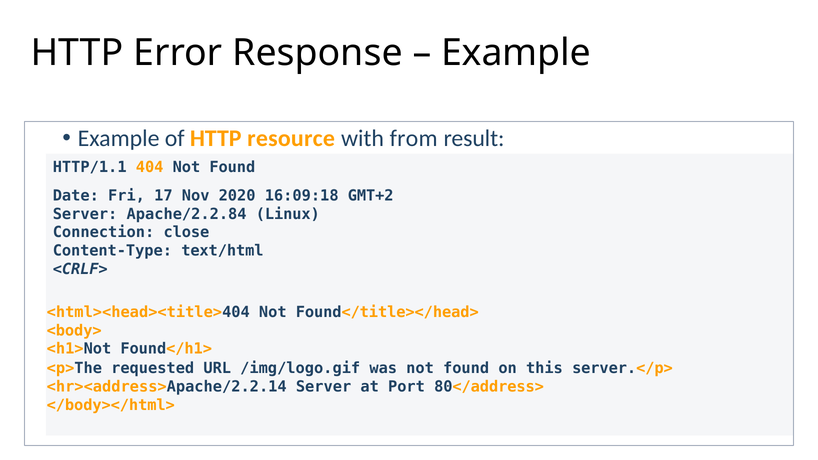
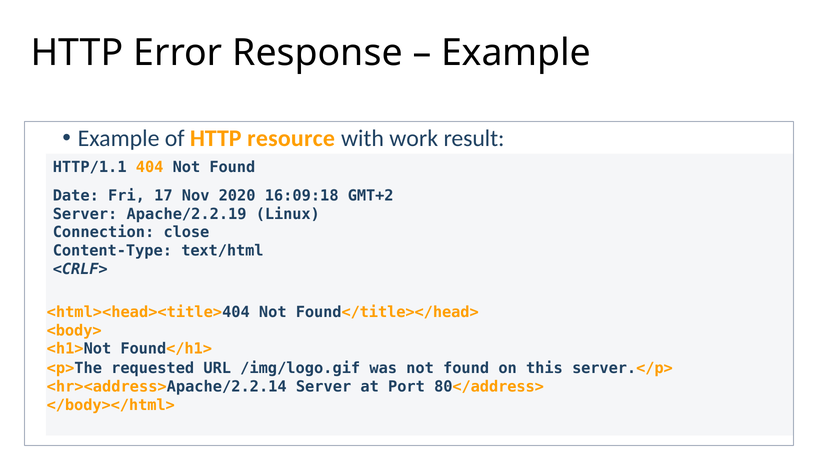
from: from -> work
Apache/2.2.84: Apache/2.2.84 -> Apache/2.2.19
